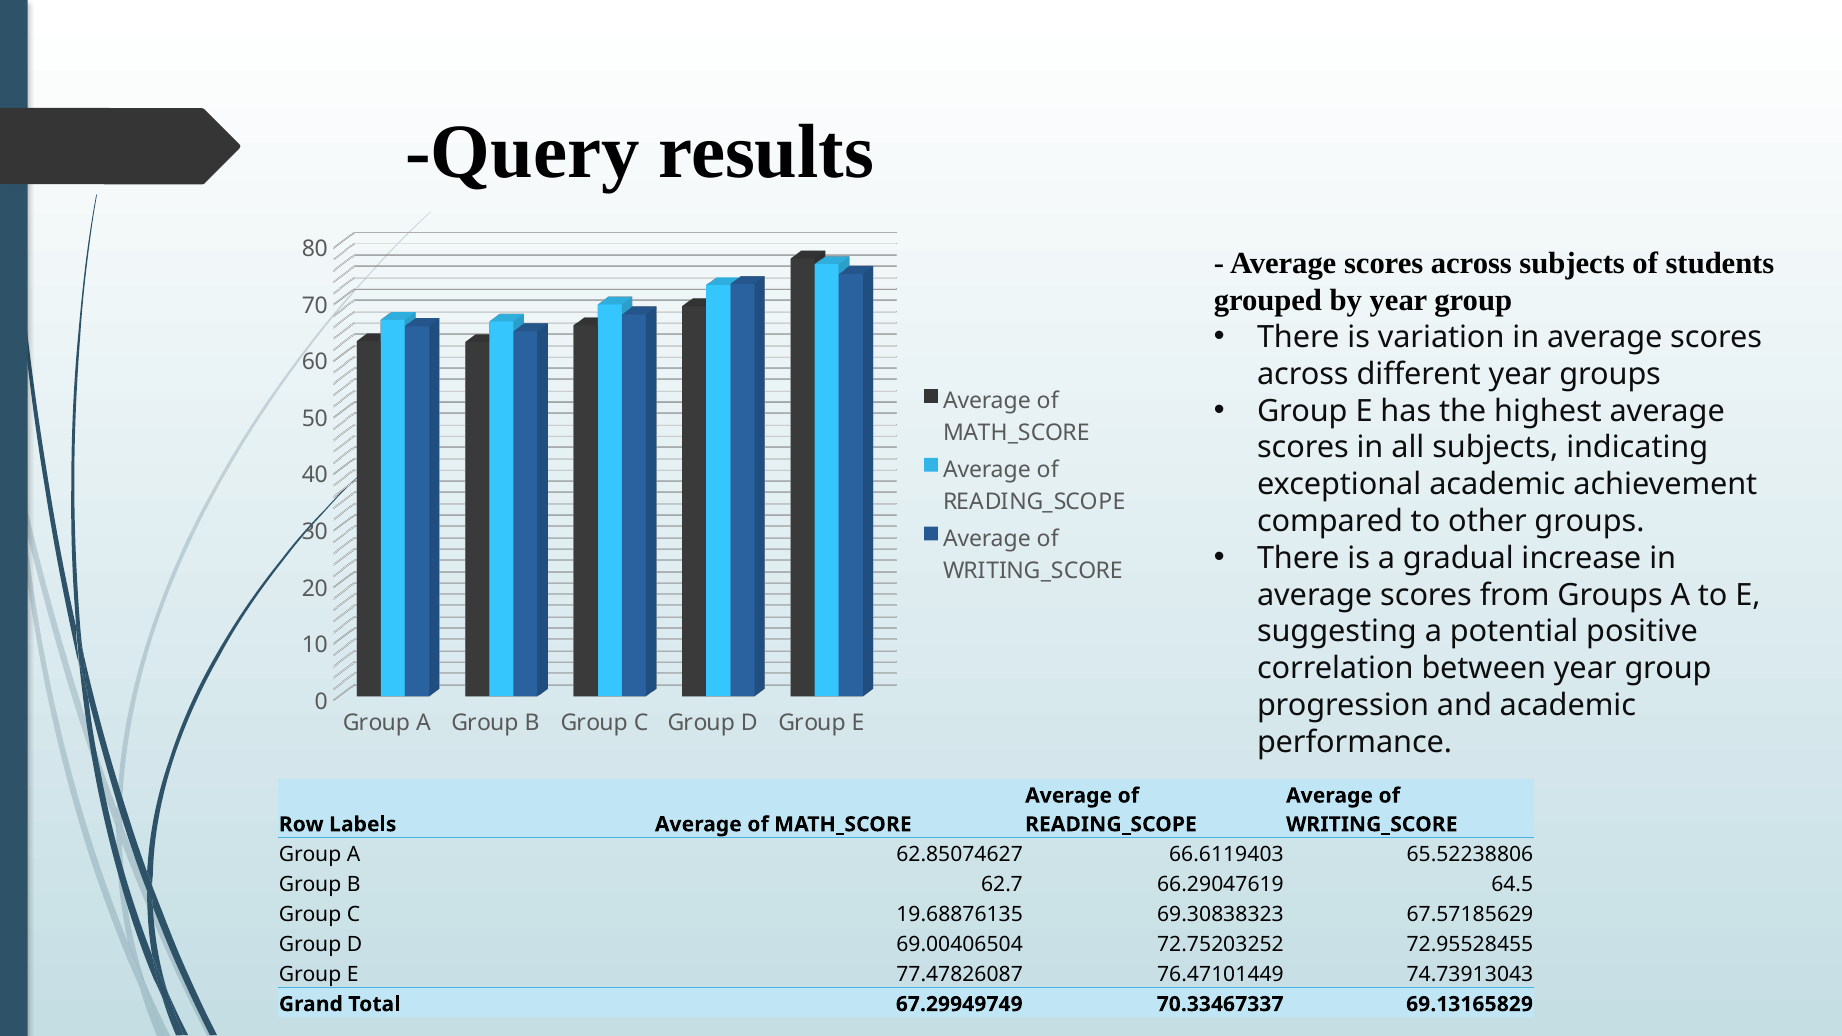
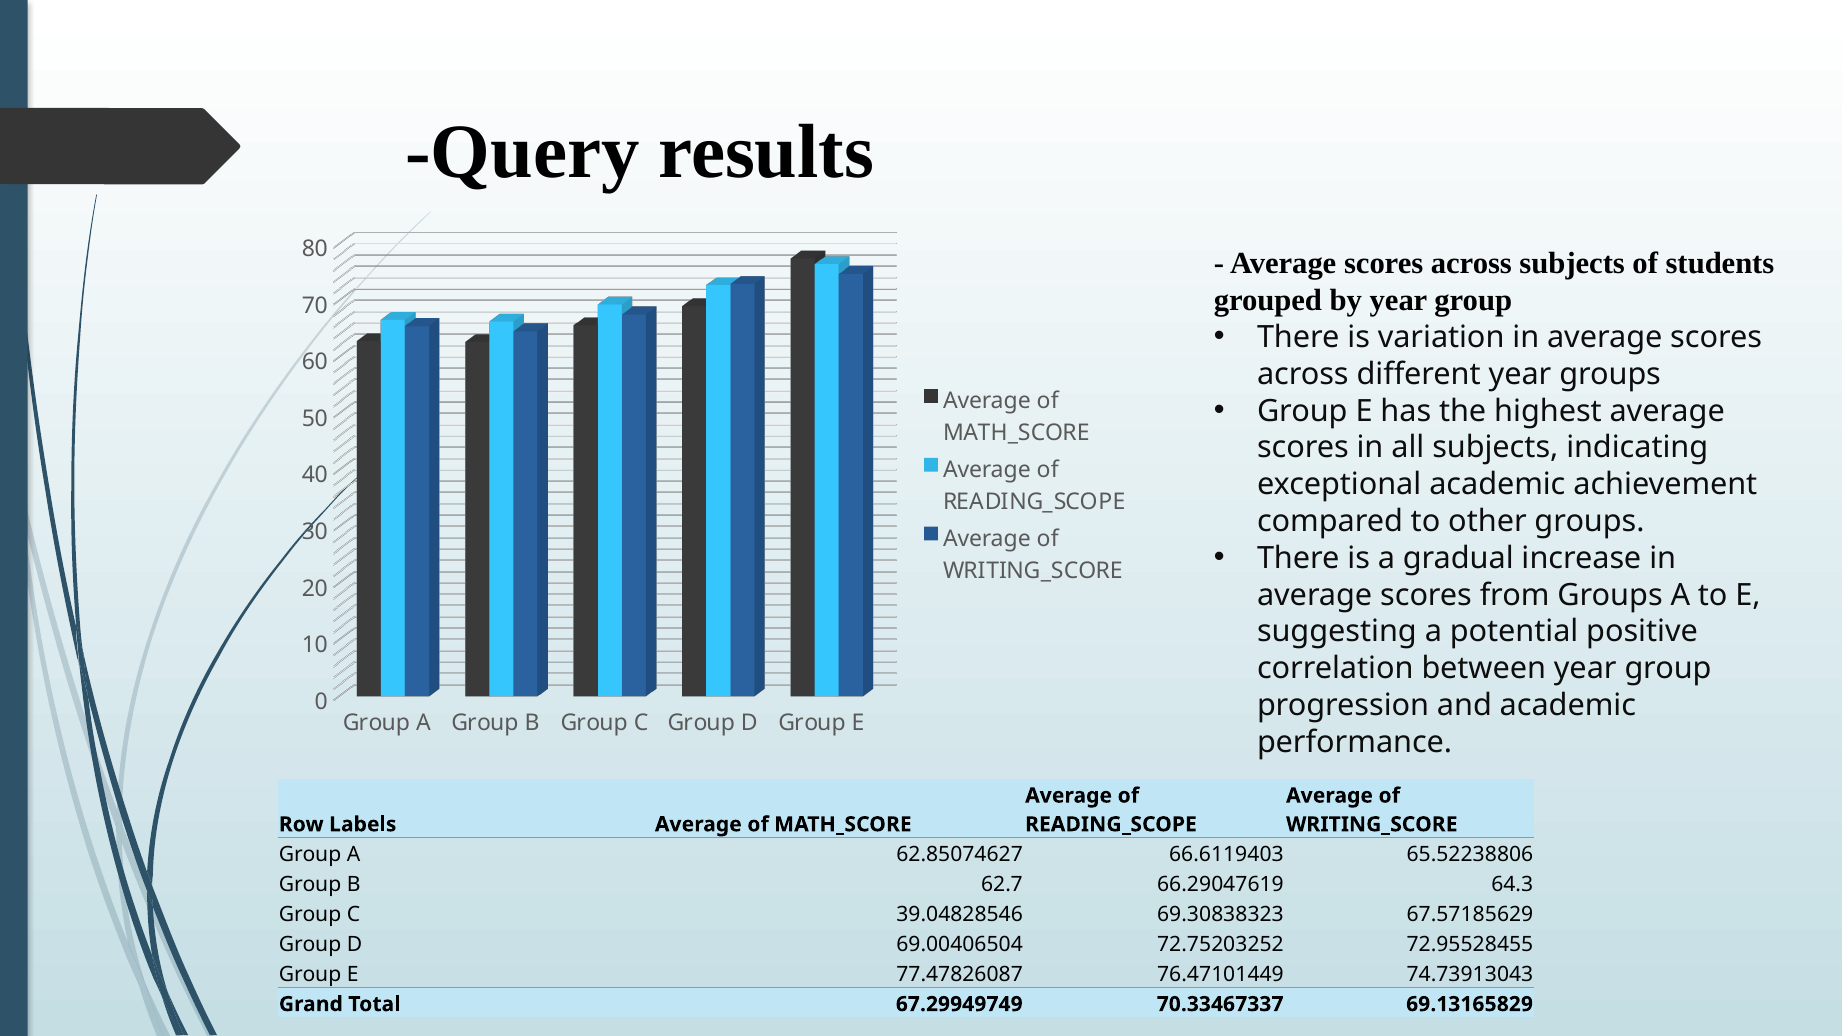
64.5: 64.5 -> 64.3
19.68876135: 19.68876135 -> 39.04828546
